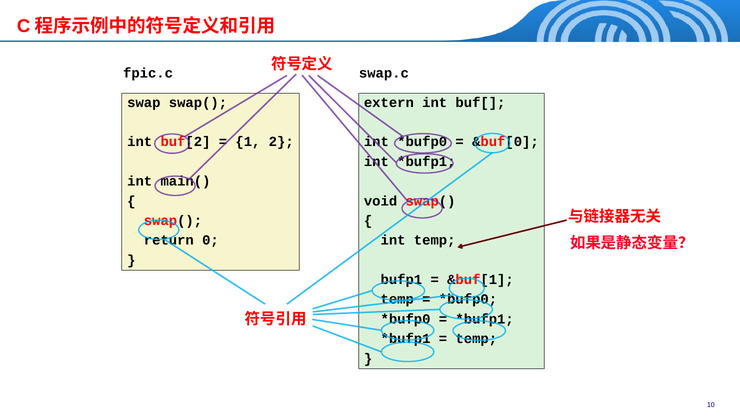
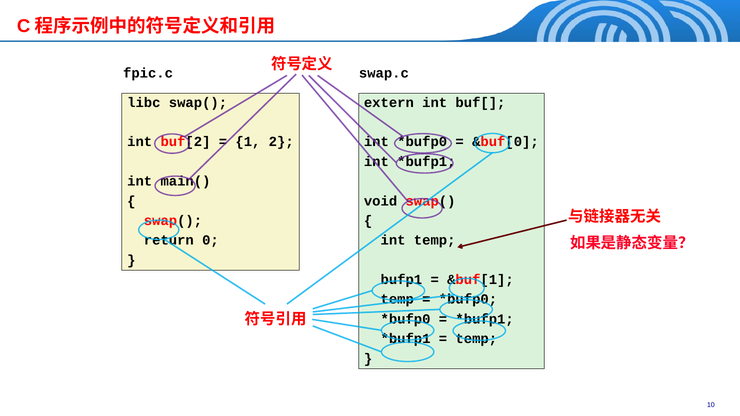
swap: swap -> libc
